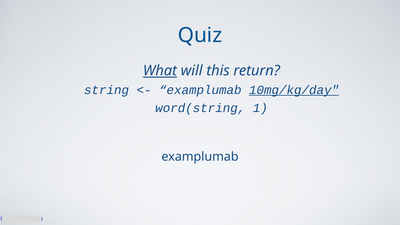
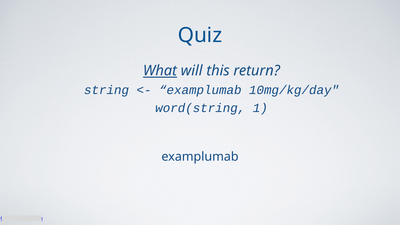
10mg/kg/day underline: present -> none
